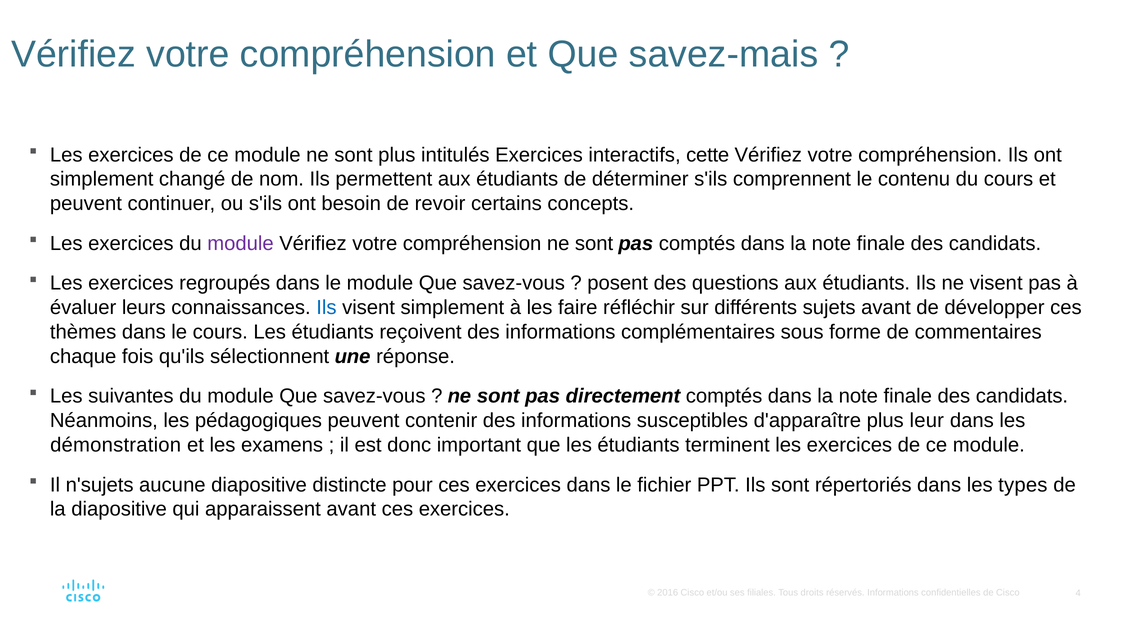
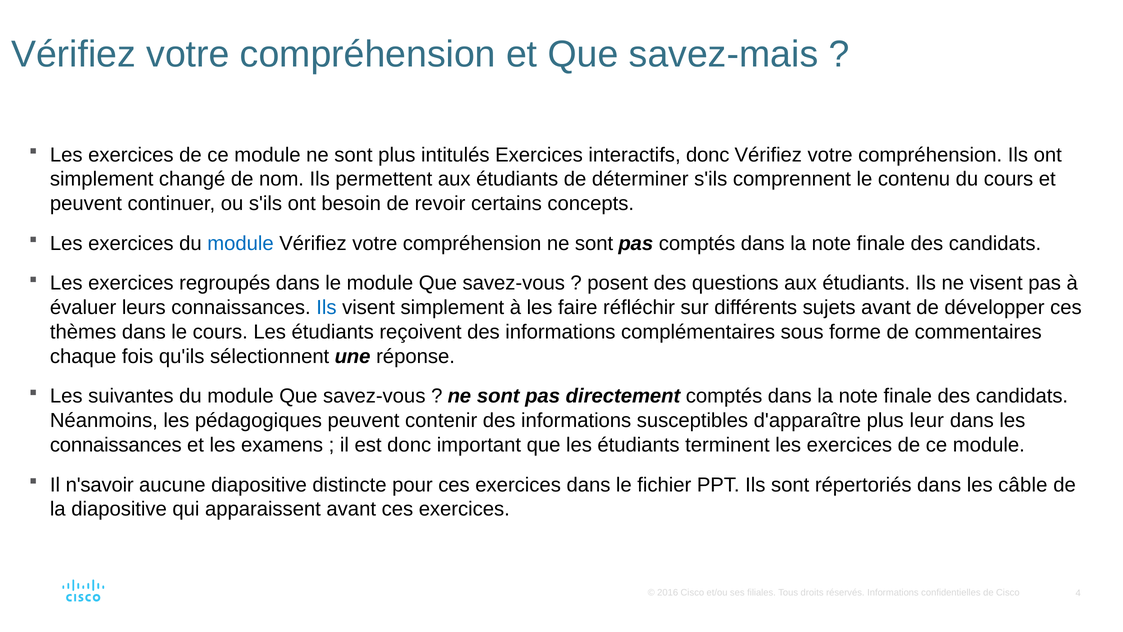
interactifs cette: cette -> donc
module at (240, 243) colour: purple -> blue
démonstration at (116, 445): démonstration -> connaissances
n'sujets: n'sujets -> n'savoir
types: types -> câble
